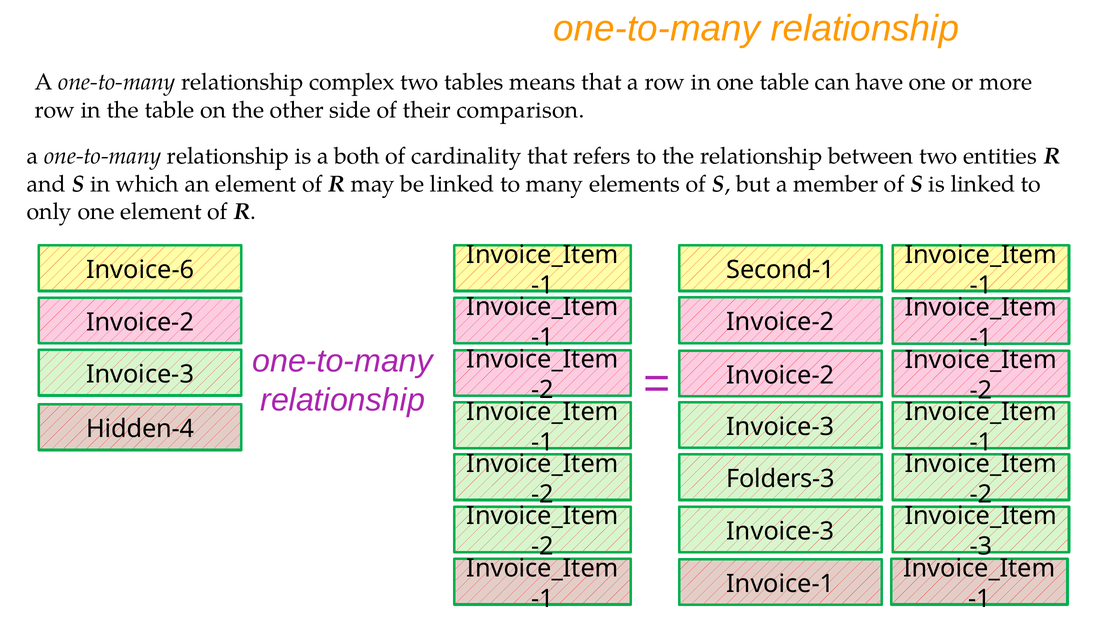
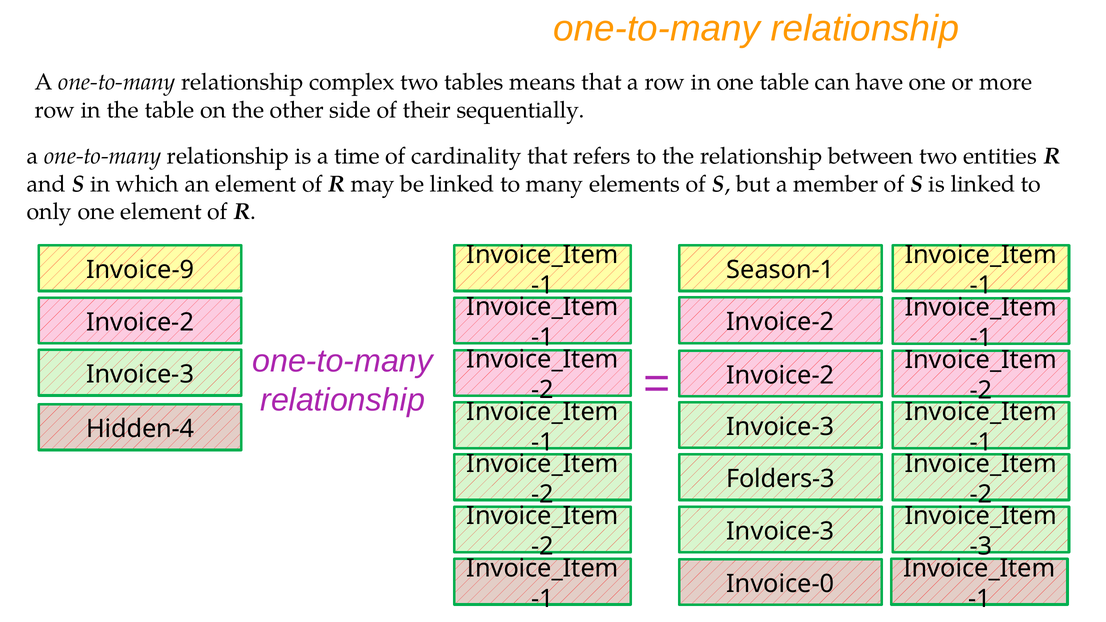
comparison: comparison -> sequentially
both: both -> time
Invoice-6: Invoice-6 -> Invoice-9
Second-1: Second-1 -> Season-1
Invoice-1: Invoice-1 -> Invoice-0
